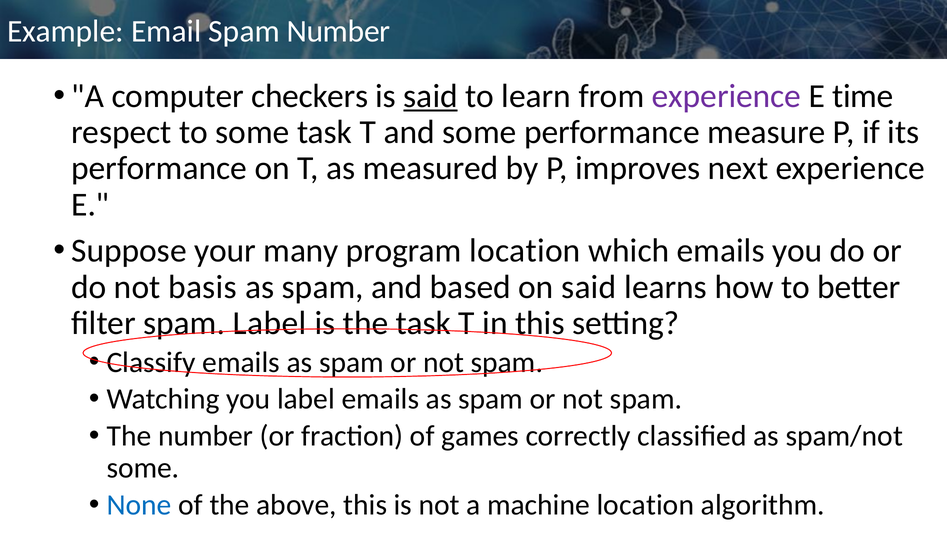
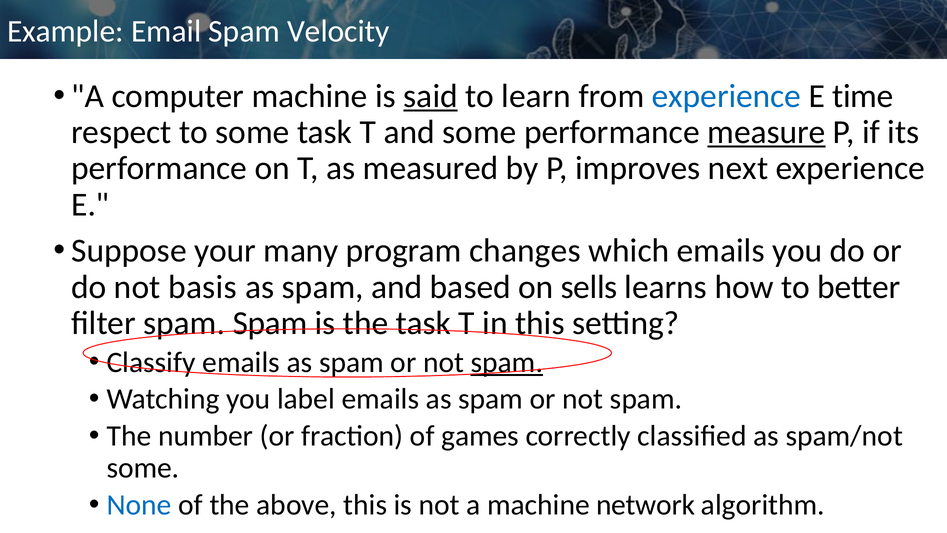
Spam Number: Number -> Velocity
computer checkers: checkers -> machine
experience at (727, 96) colour: purple -> blue
measure underline: none -> present
program location: location -> changes
on said: said -> sells
spam Label: Label -> Spam
spam at (507, 362) underline: none -> present
machine location: location -> network
